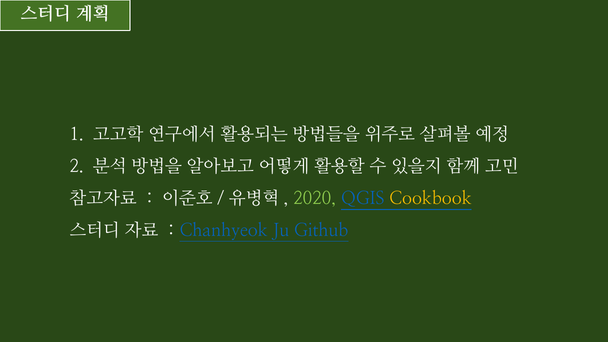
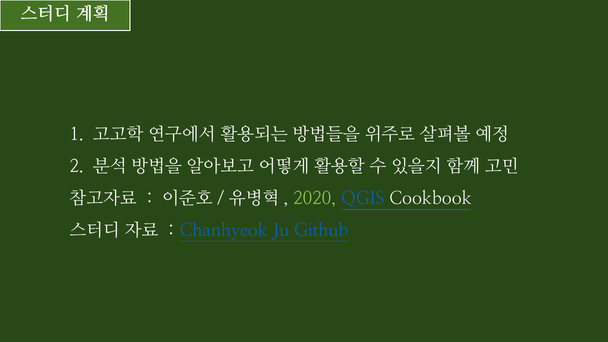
Cookbook colour: yellow -> white
